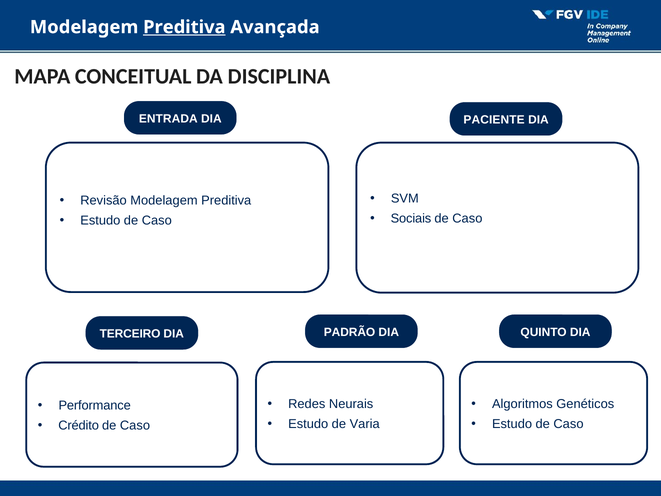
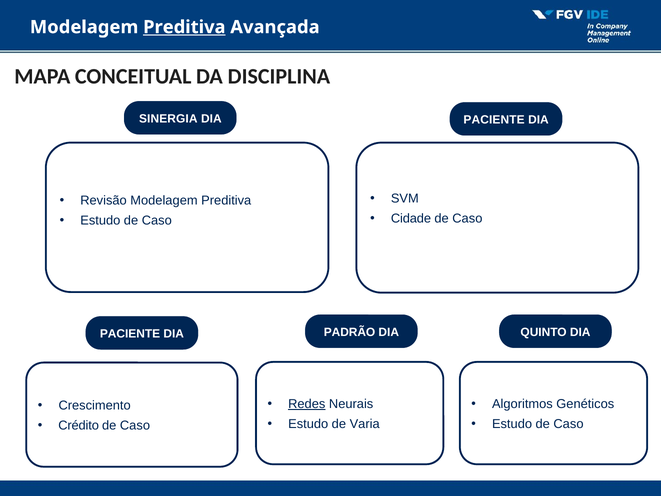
ENTRADA: ENTRADA -> SINERGIA
Sociais: Sociais -> Cidade
TERCEIRO at (130, 334): TERCEIRO -> PACIENTE
Redes underline: none -> present
Performance: Performance -> Crescimento
